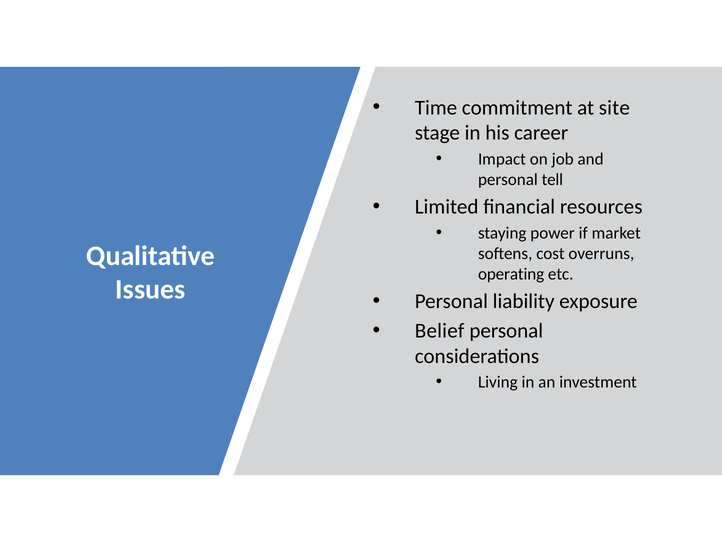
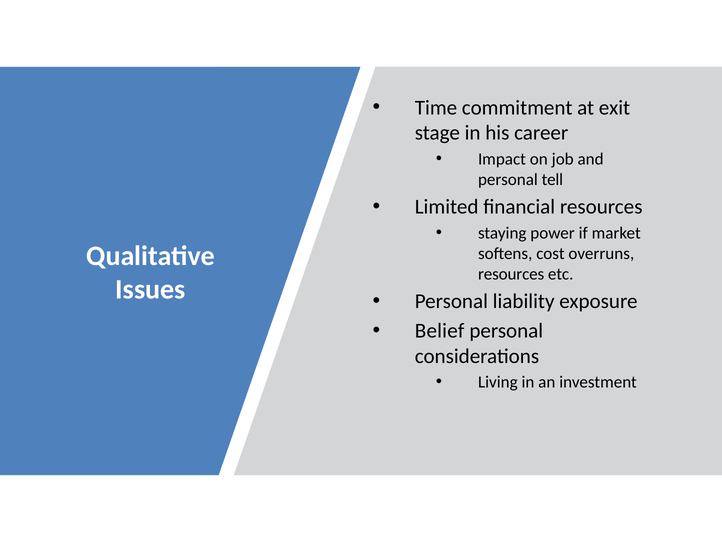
site: site -> exit
operating at (511, 274): operating -> resources
